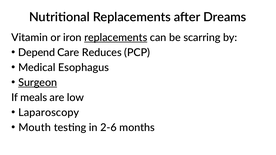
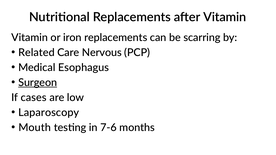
after Dreams: Dreams -> Vitamin
replacements at (116, 38) underline: present -> none
Depend: Depend -> Related
Reduces: Reduces -> Nervous
meals: meals -> cases
2-6: 2-6 -> 7-6
